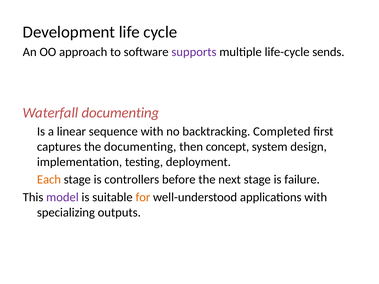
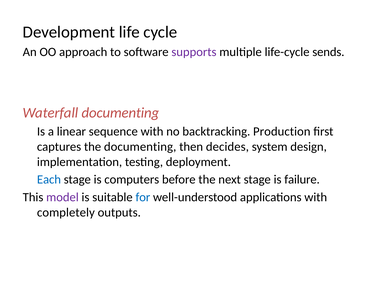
Completed: Completed -> Production
concept: concept -> decides
Each colour: orange -> blue
controllers: controllers -> computers
for colour: orange -> blue
specializing: specializing -> completely
